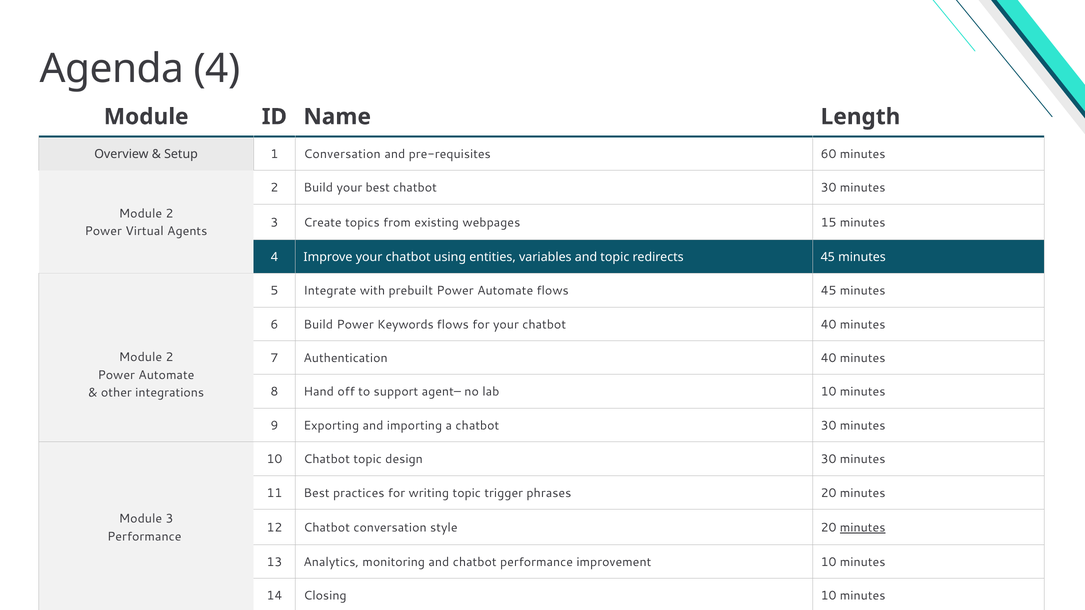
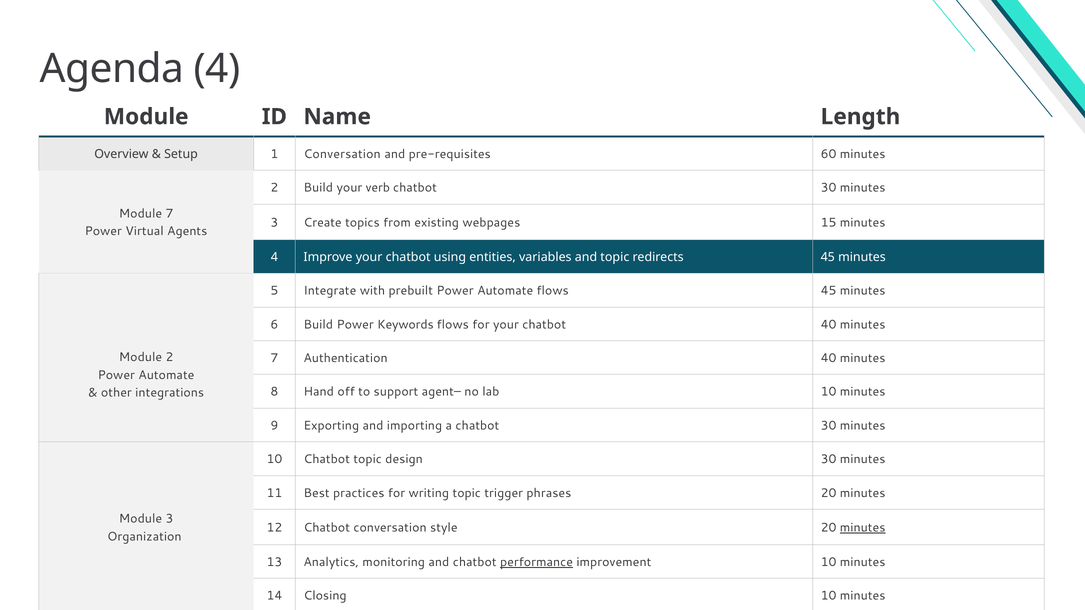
your best: best -> verb
2 at (170, 214): 2 -> 7
Performance at (144, 537): Performance -> Organization
performance at (537, 562) underline: none -> present
